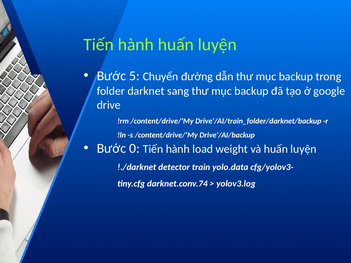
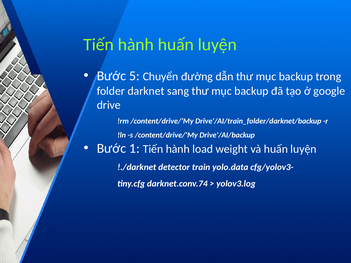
0: 0 -> 1
